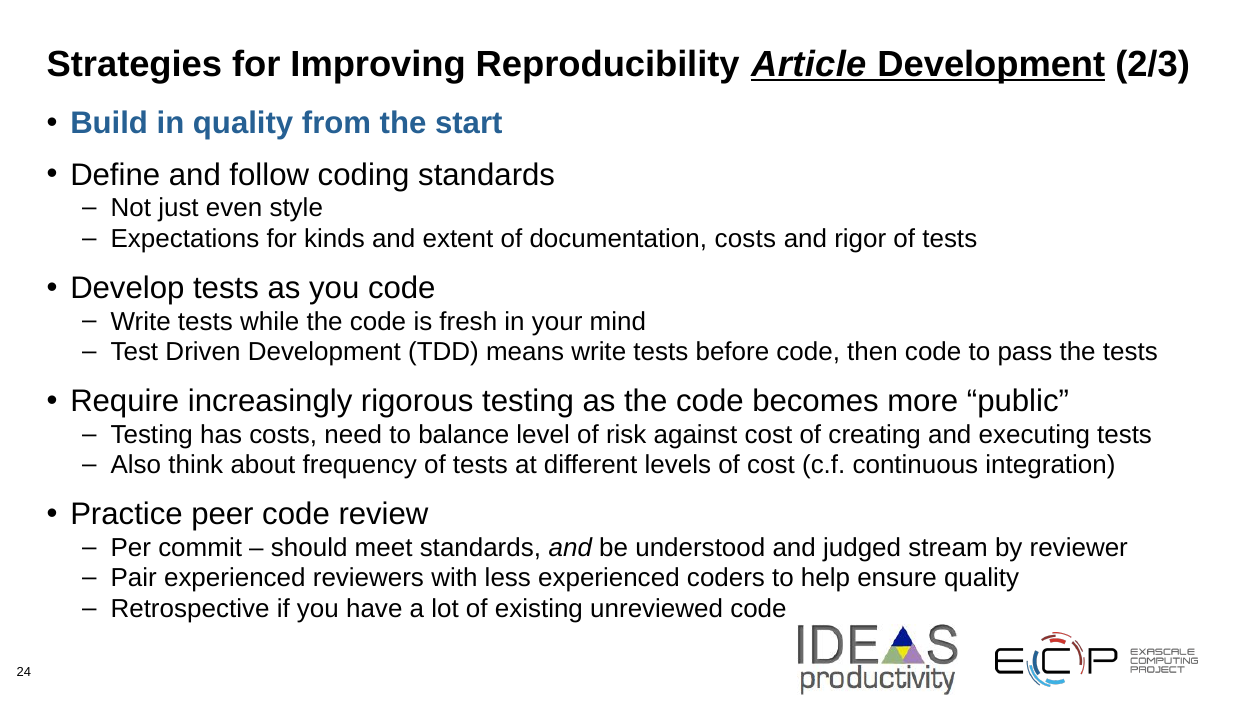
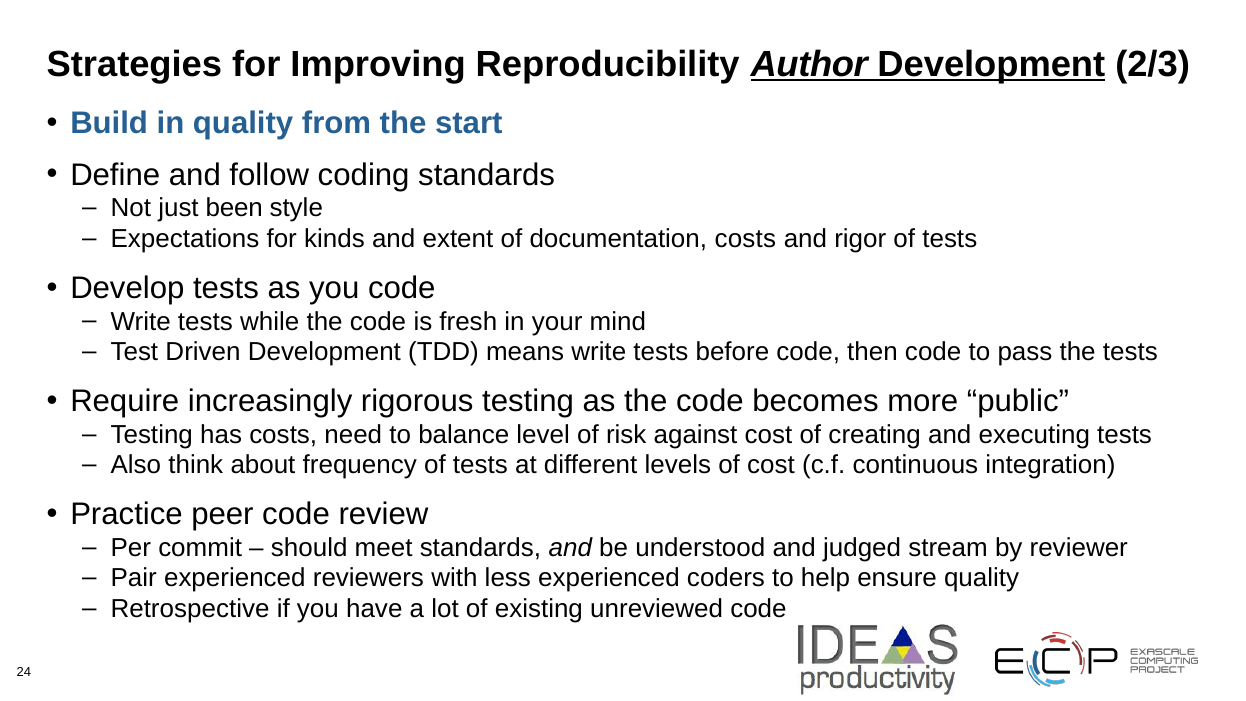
Article: Article -> Author
even: even -> been
